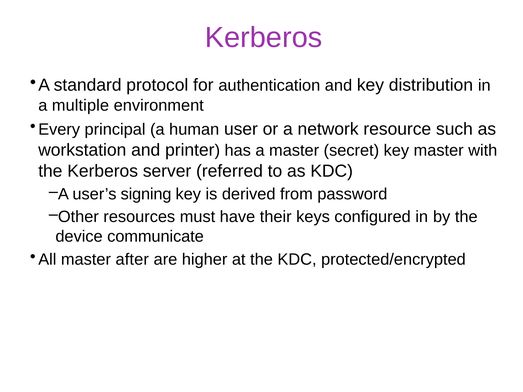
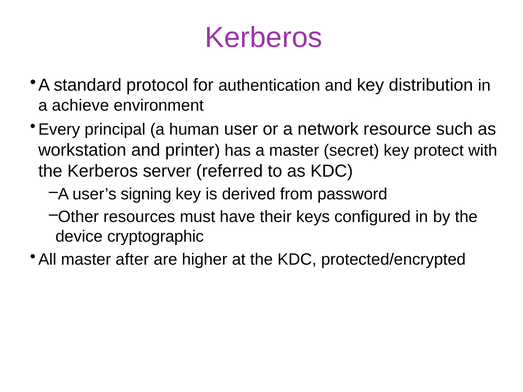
multiple: multiple -> achieve
key master: master -> protect
communicate: communicate -> cryptographic
